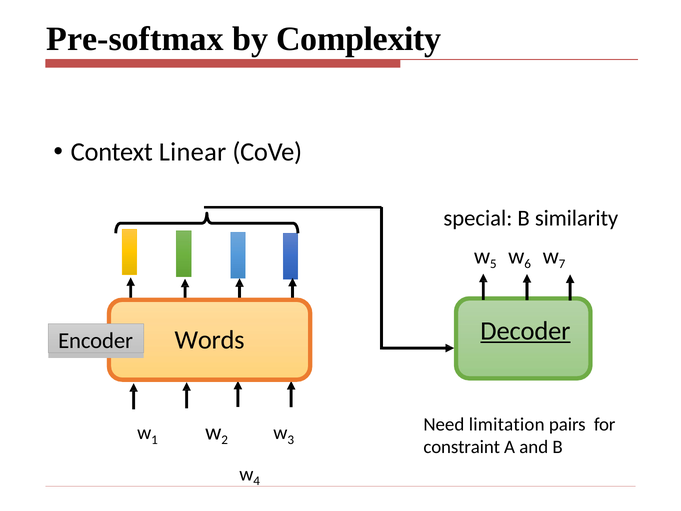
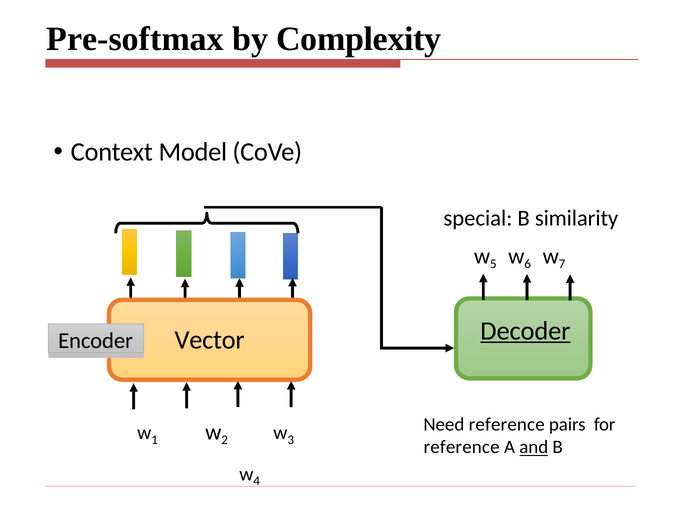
Linear: Linear -> Model
Words: Words -> Vector
Need limitation: limitation -> reference
constraint at (462, 447): constraint -> reference
and underline: none -> present
